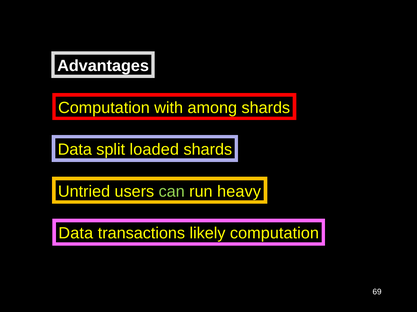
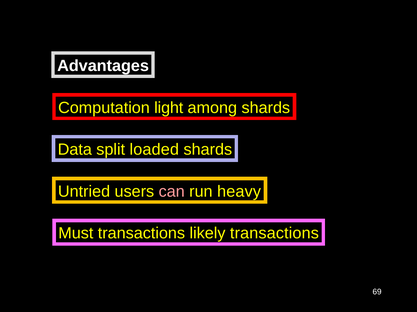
with: with -> light
can colour: light green -> pink
Data at (76, 234): Data -> Must
likely computation: computation -> transactions
